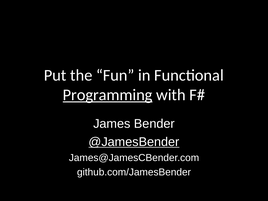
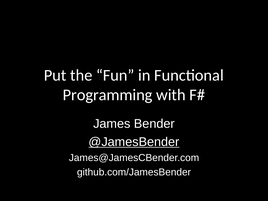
Programming underline: present -> none
